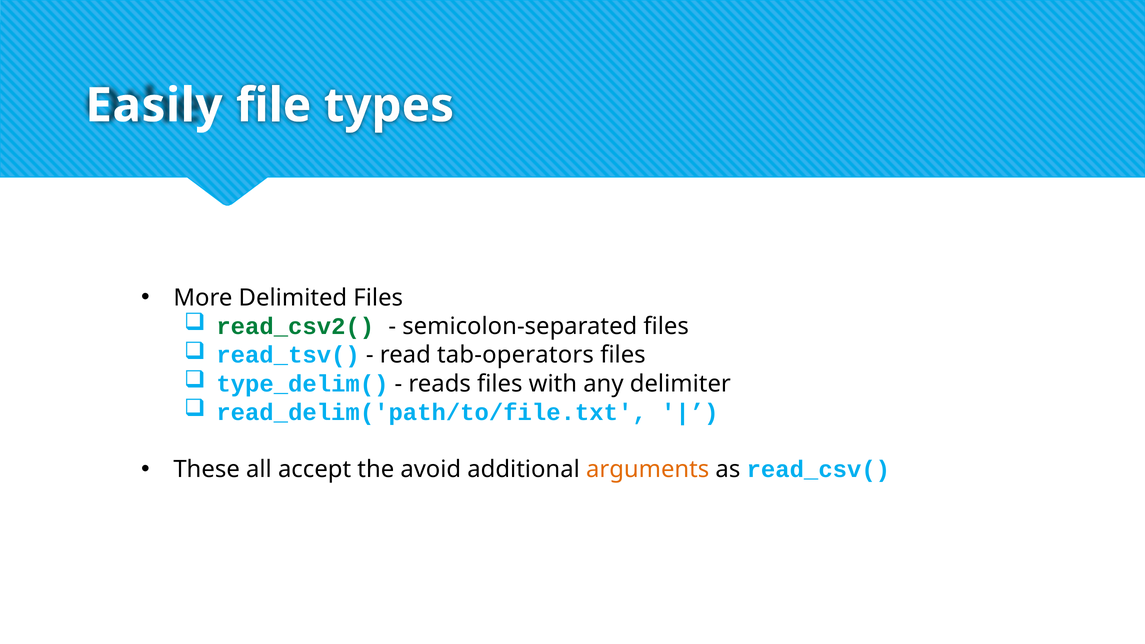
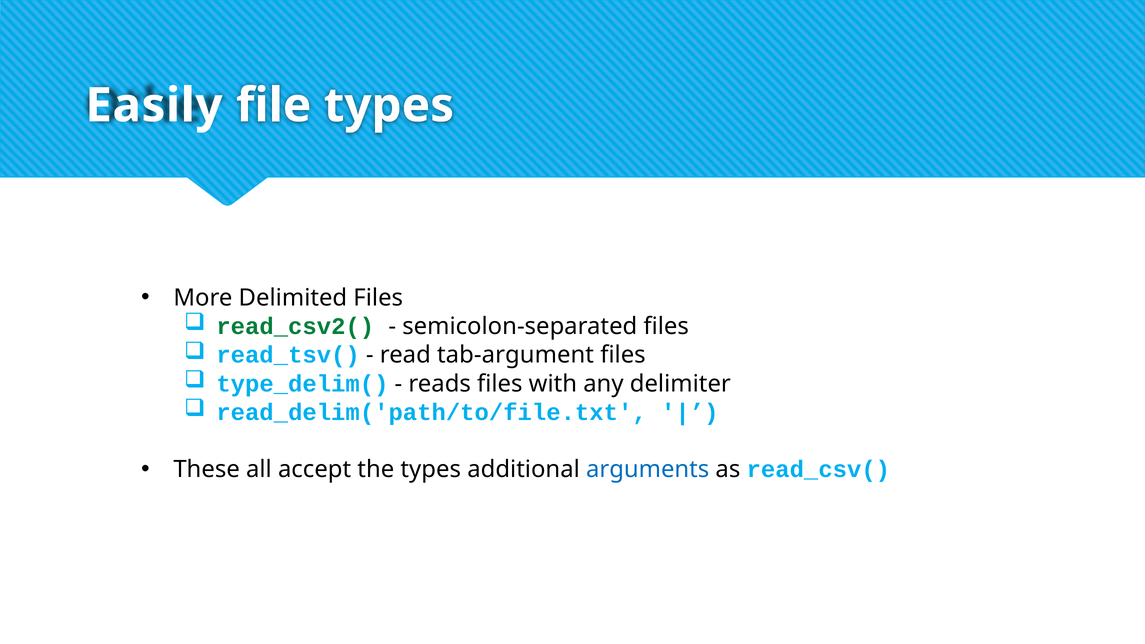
tab-operators: tab-operators -> tab-argument
the avoid: avoid -> types
arguments colour: orange -> blue
